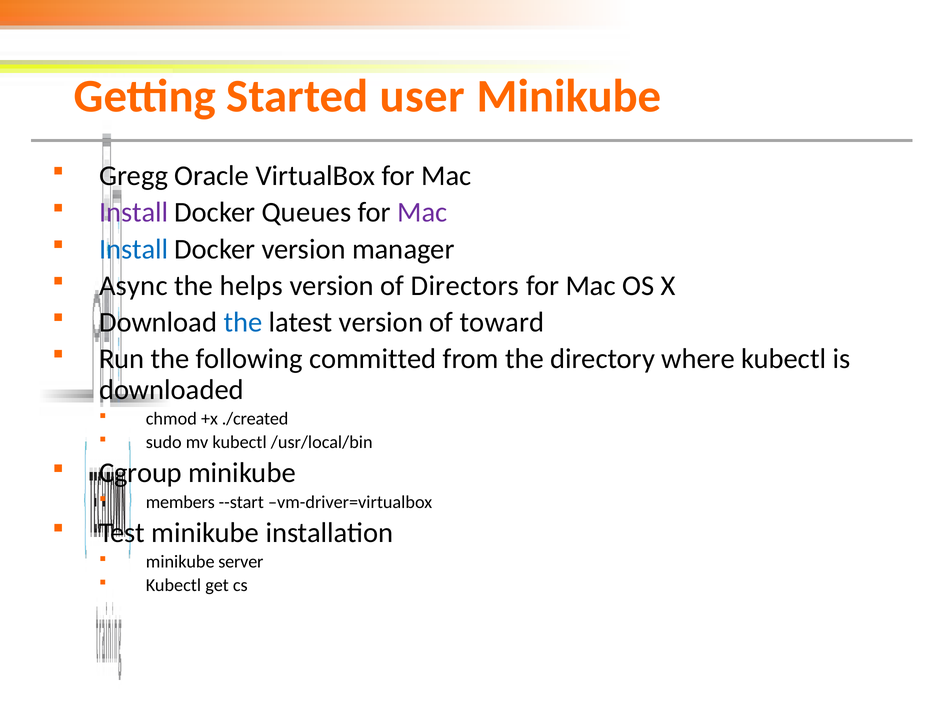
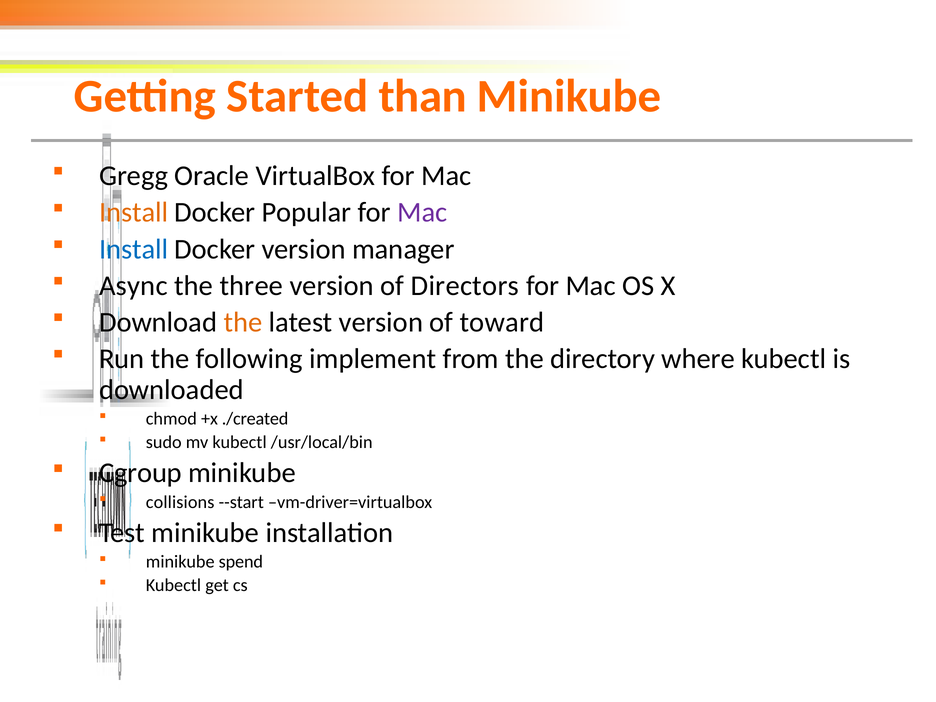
user: user -> than
Install at (134, 213) colour: purple -> orange
Queues: Queues -> Popular
helps: helps -> three
the at (243, 322) colour: blue -> orange
committed: committed -> implement
members: members -> collisions
server: server -> spend
